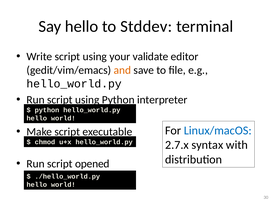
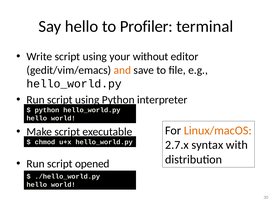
Stddev: Stddev -> Profiler
validate: validate -> without
Linux/macOS colour: blue -> orange
